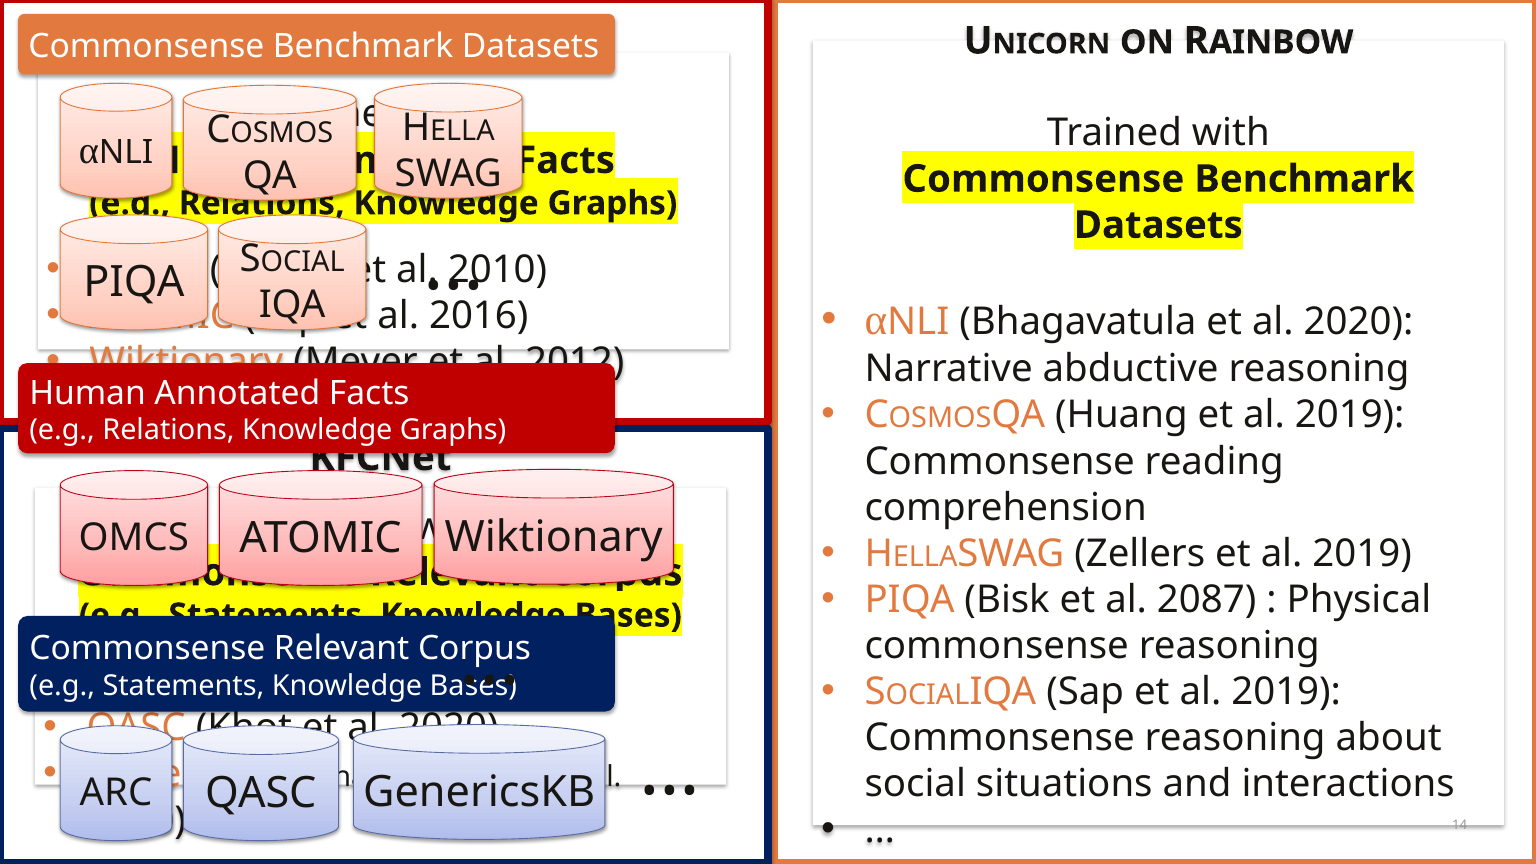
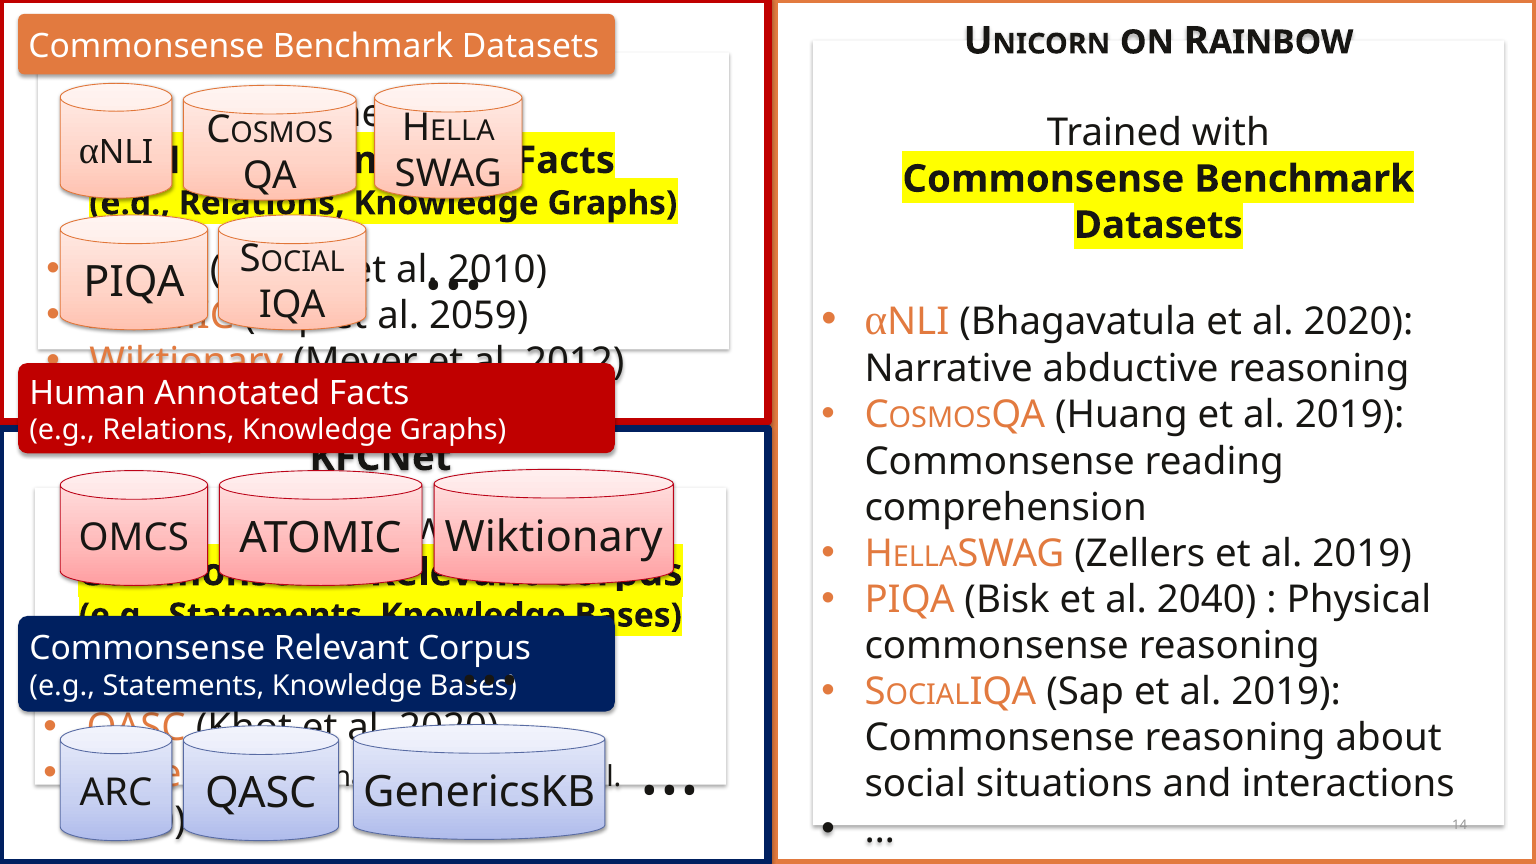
2016: 2016 -> 2059
2087: 2087 -> 2040
